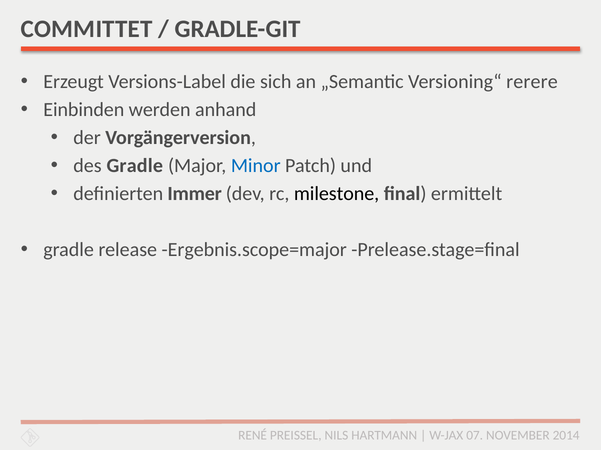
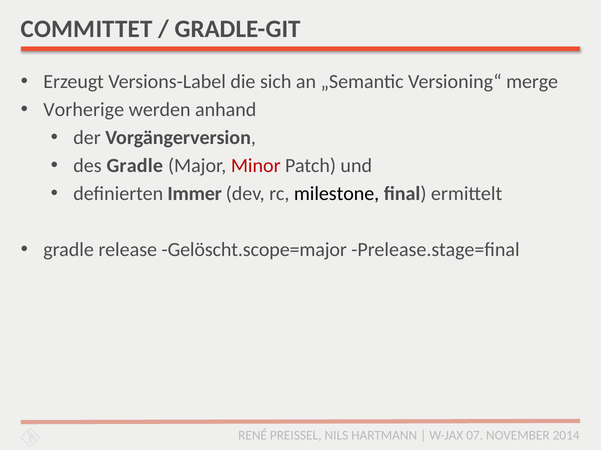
rerere: rerere -> merge
Einbinden: Einbinden -> Vorherige
Minor colour: blue -> red
Ergebnis.scope=major: Ergebnis.scope=major -> Gelöscht.scope=major
